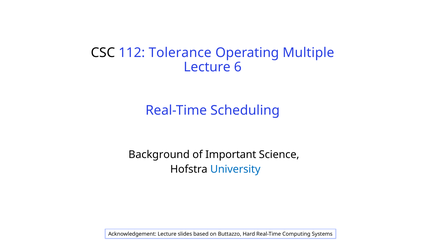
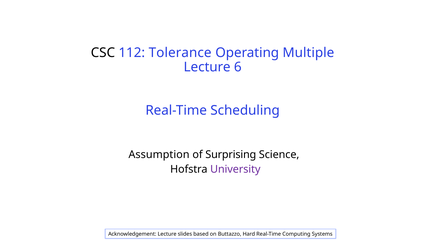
Background: Background -> Assumption
Important: Important -> Surprising
University colour: blue -> purple
